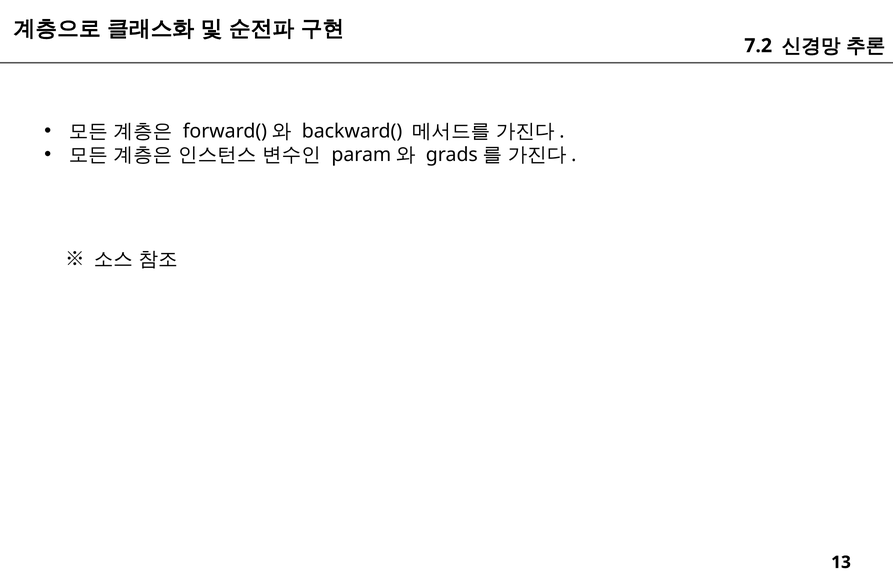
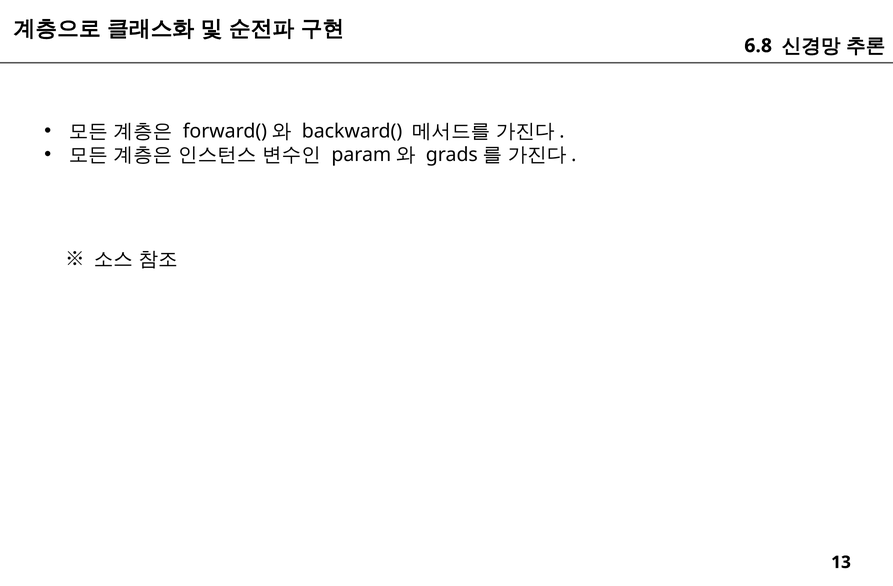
7.2: 7.2 -> 6.8
